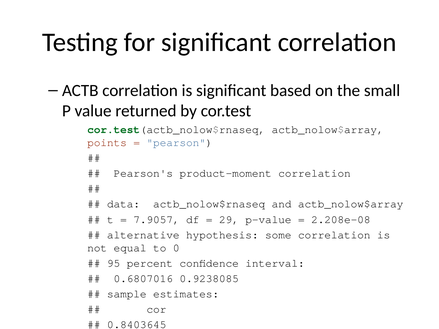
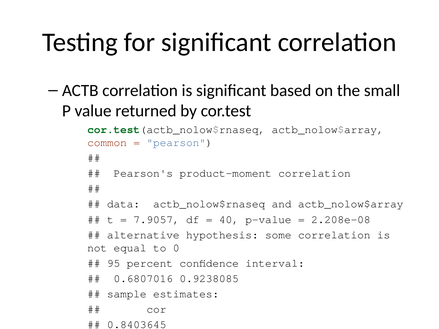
points: points -> common
29: 29 -> 40
